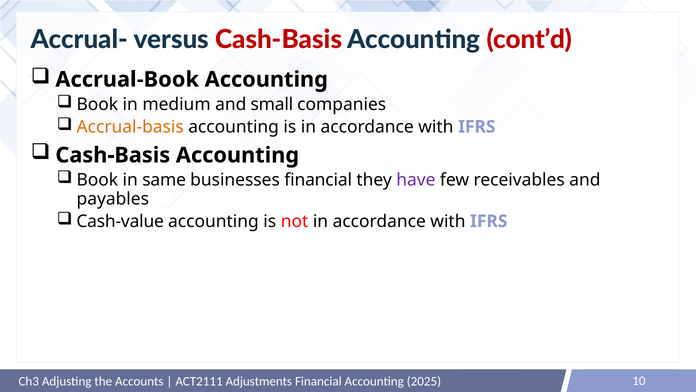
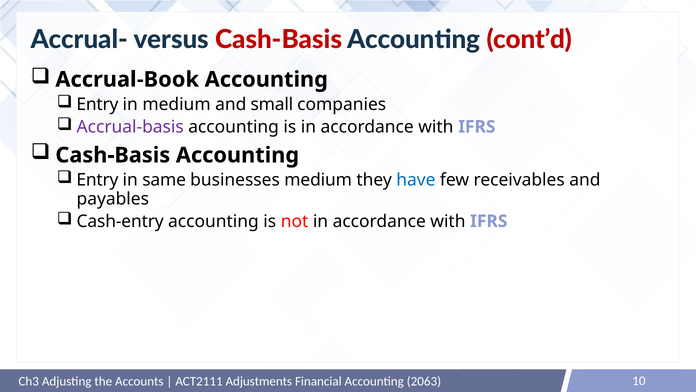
Book at (97, 104): Book -> Entry
Accrual-basis colour: orange -> purple
Book at (97, 180): Book -> Entry
businesses financial: financial -> medium
have colour: purple -> blue
Cash-value: Cash-value -> Cash-entry
2025: 2025 -> 2063
